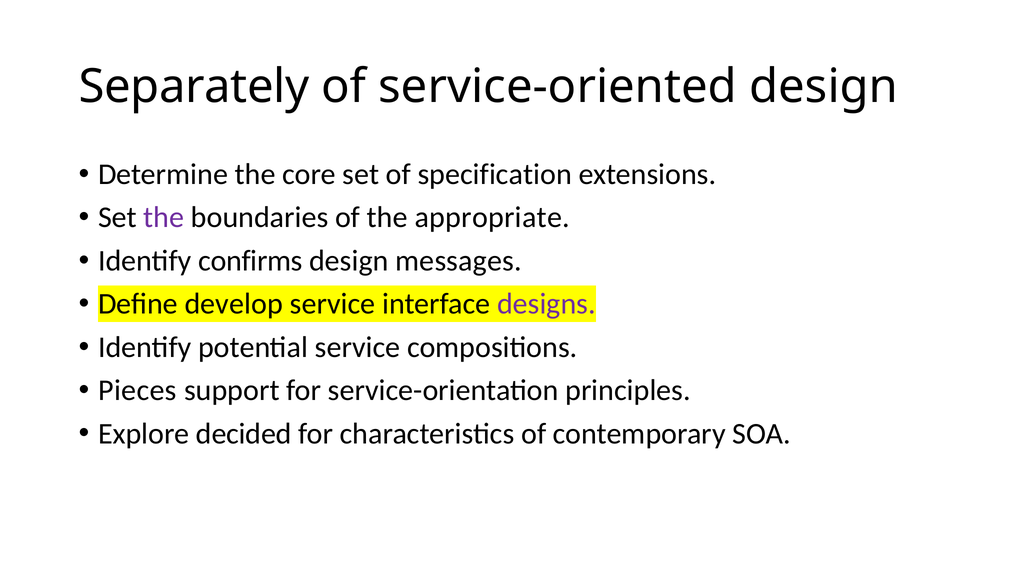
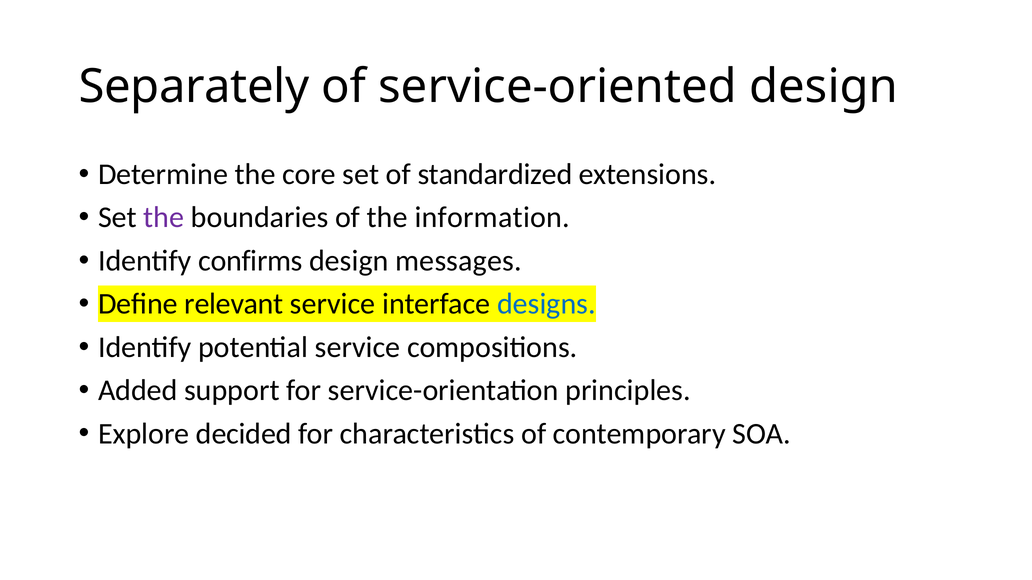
specification: specification -> standardized
appropriate: appropriate -> information
develop: develop -> relevant
designs colour: purple -> blue
Pieces: Pieces -> Added
